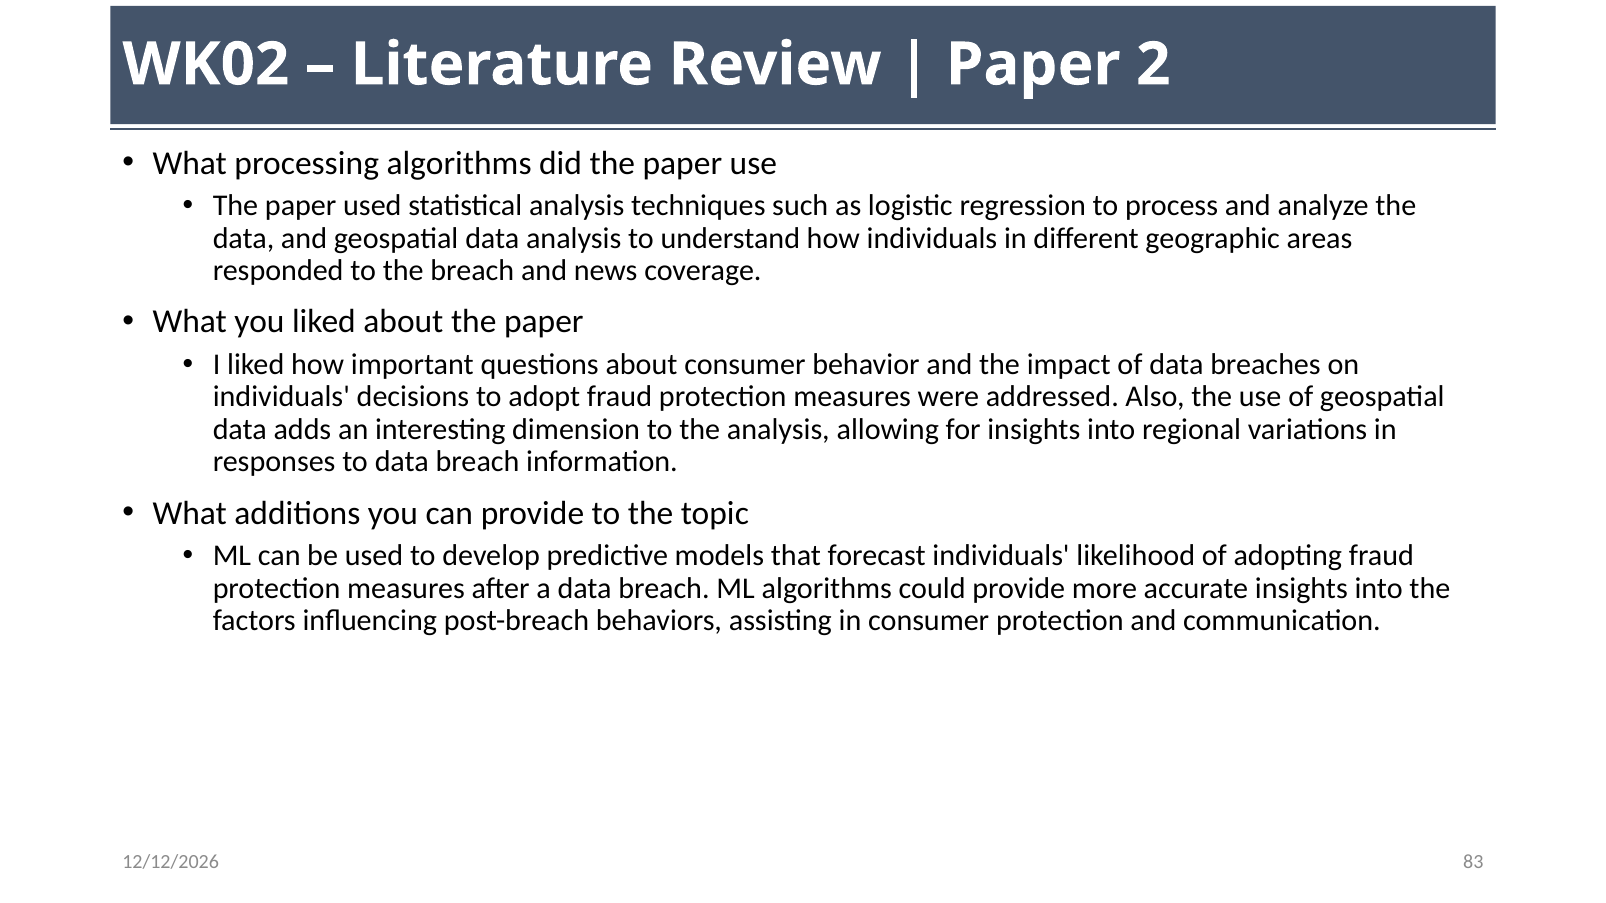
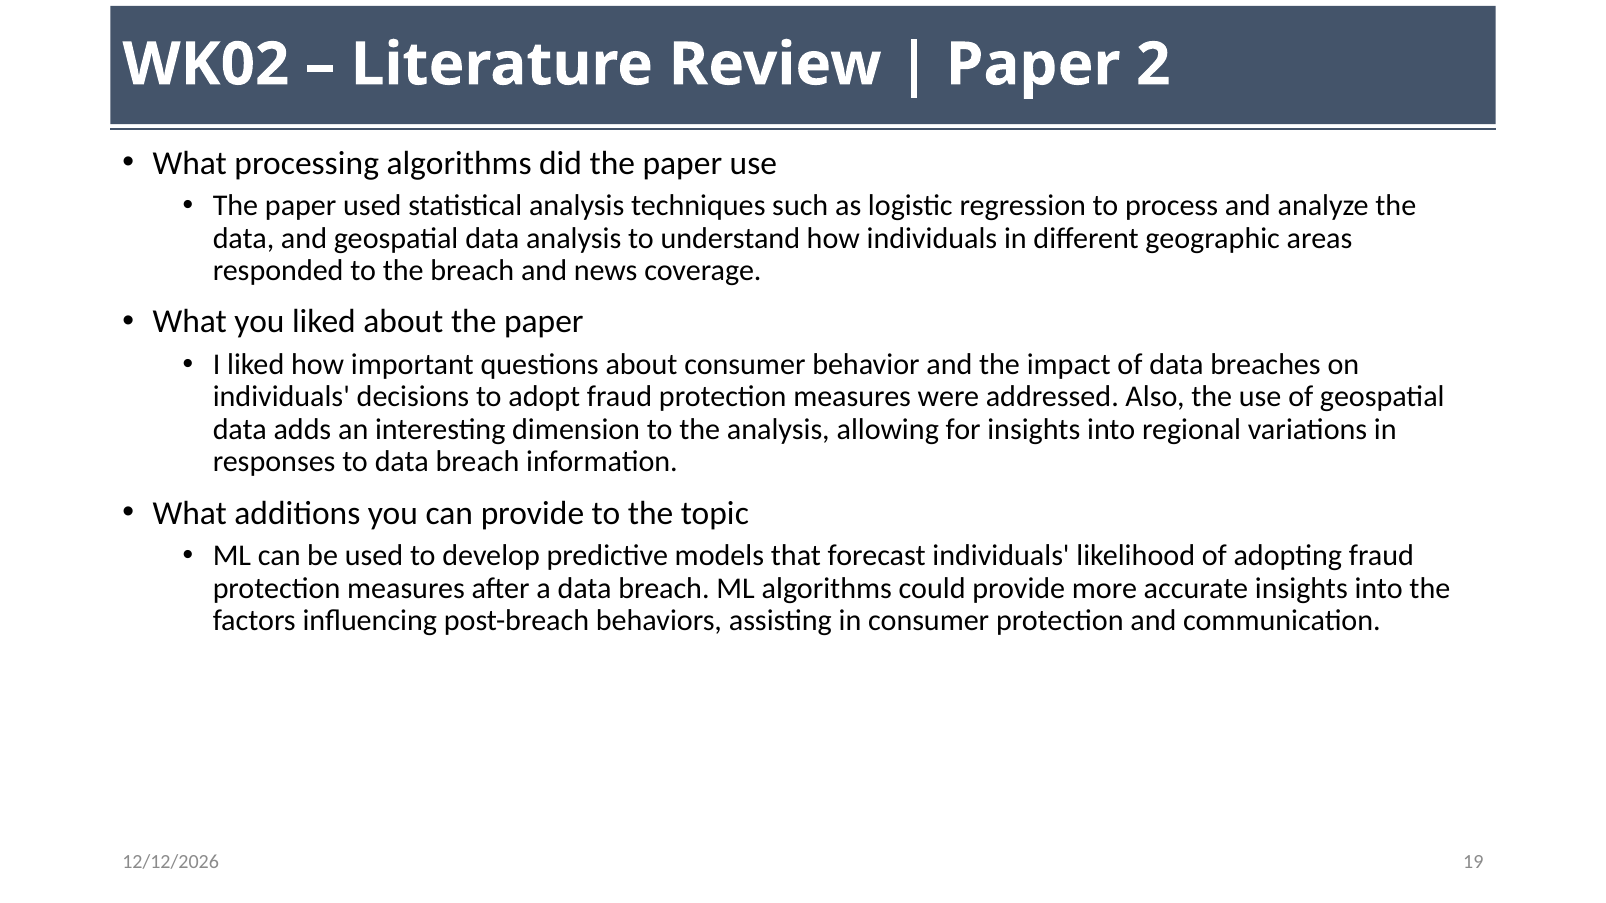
83: 83 -> 19
